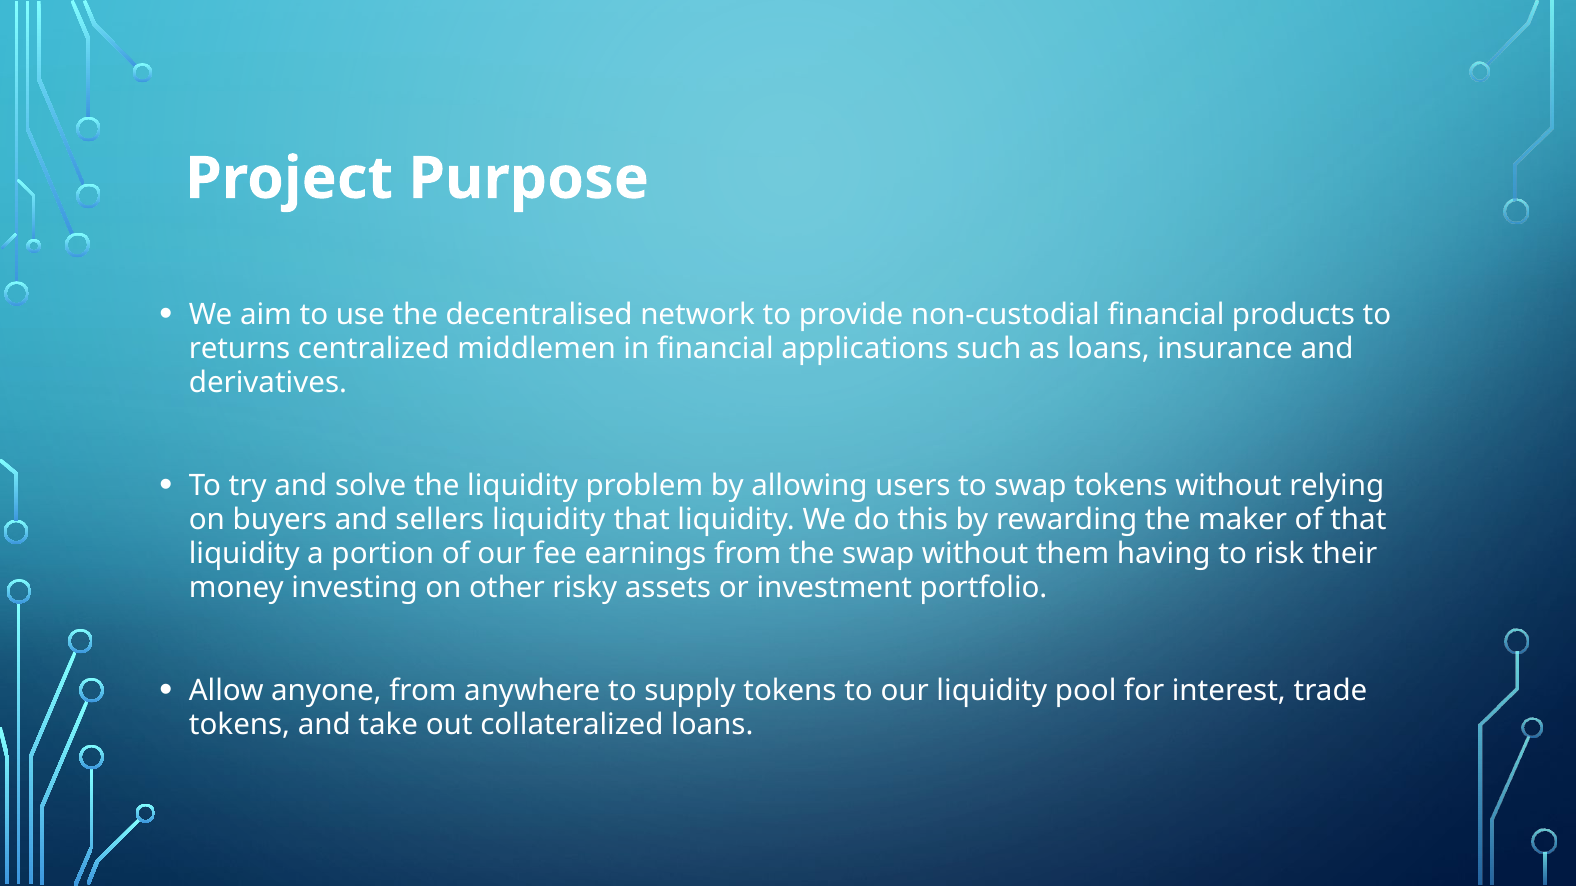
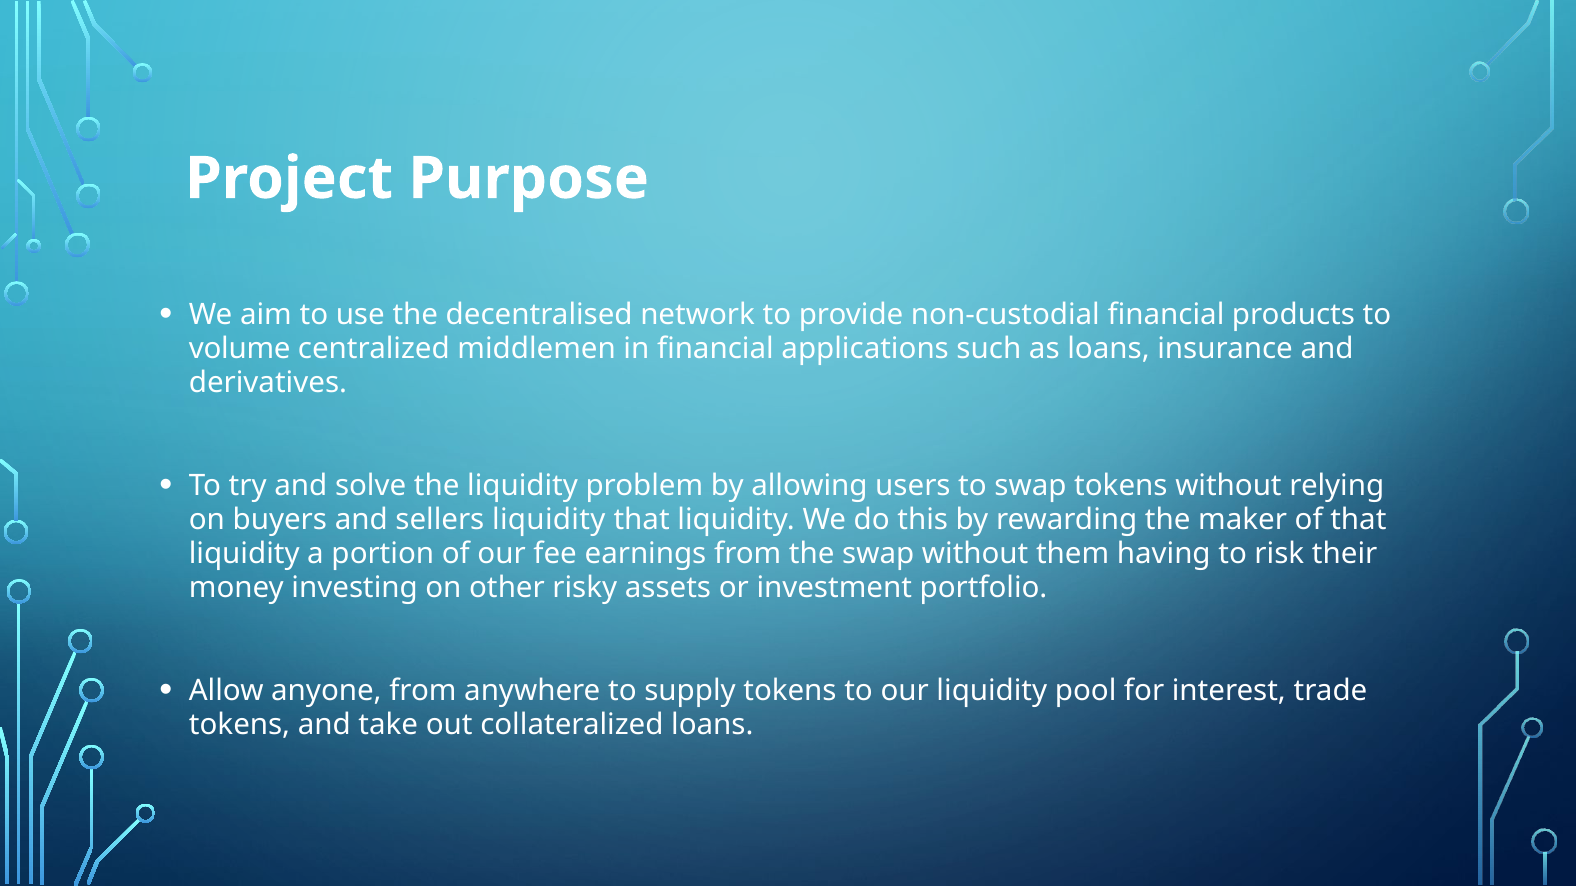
returns: returns -> volume
